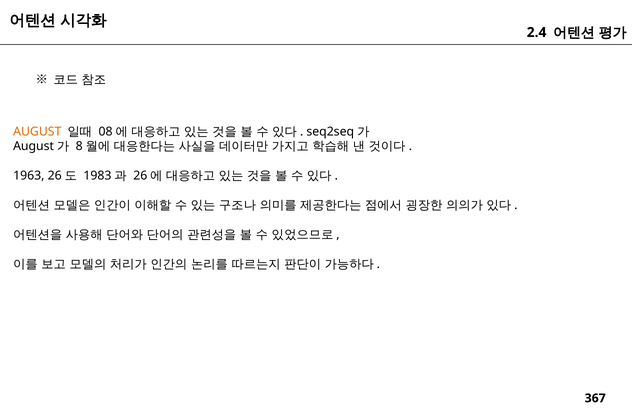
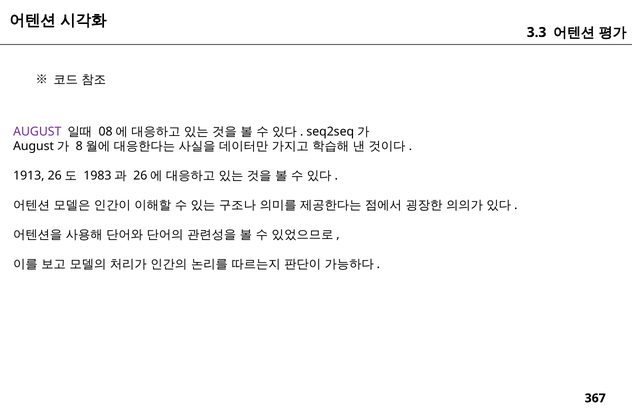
2.4: 2.4 -> 3.3
AUGUST colour: orange -> purple
1963: 1963 -> 1913
